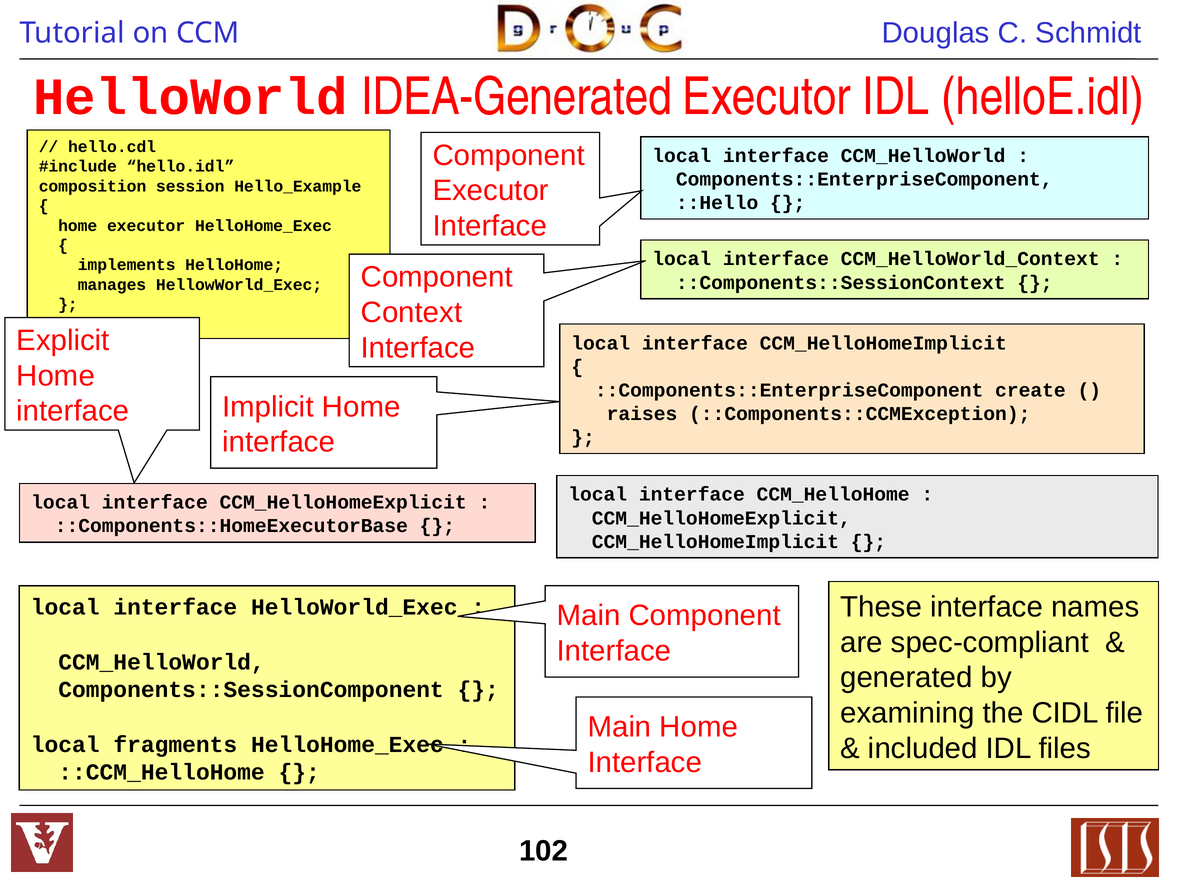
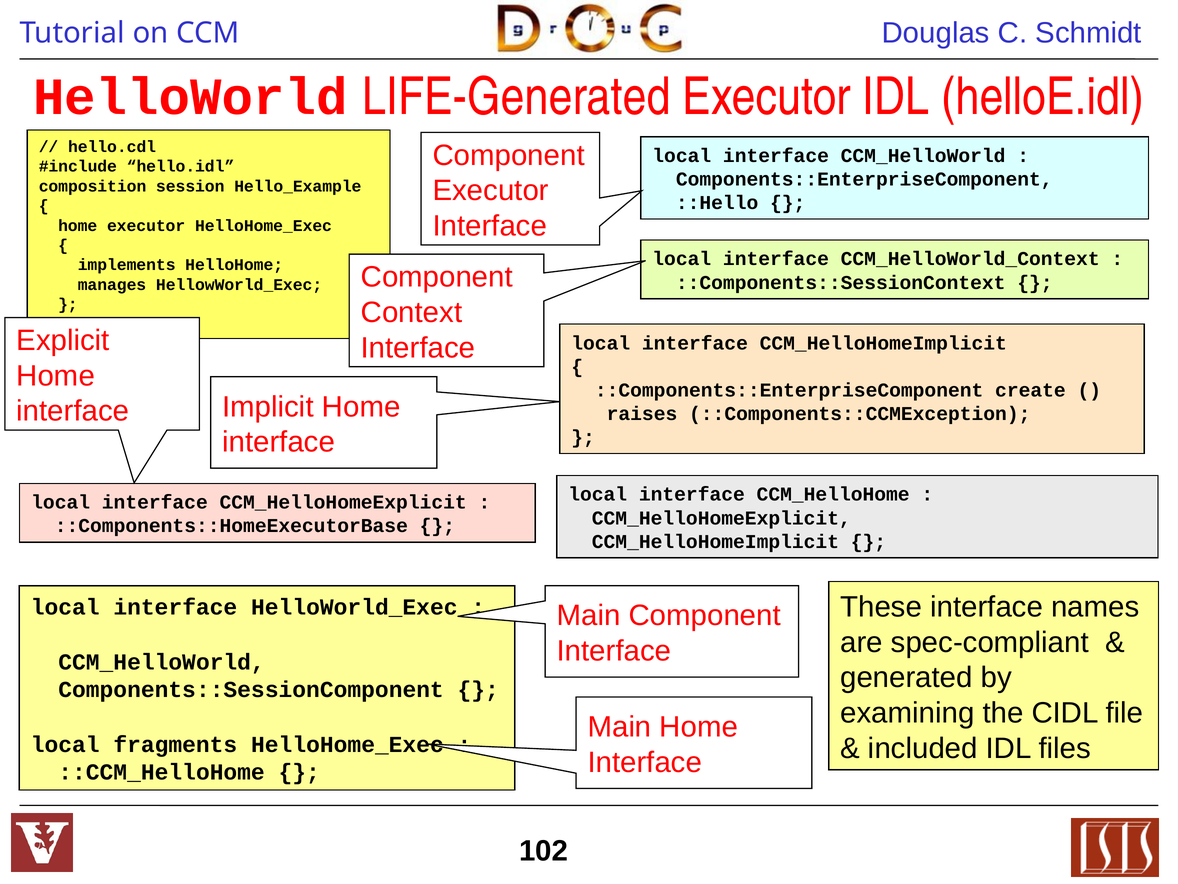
IDEA-Generated: IDEA-Generated -> LIFE-Generated
